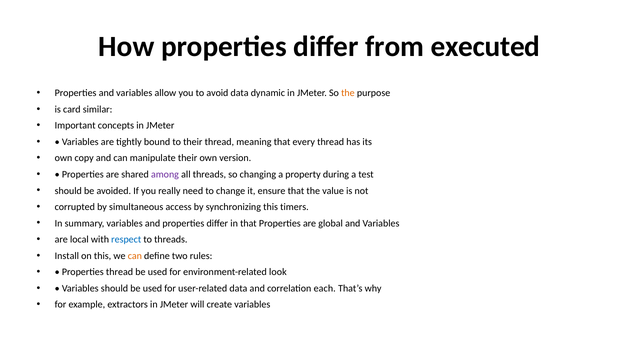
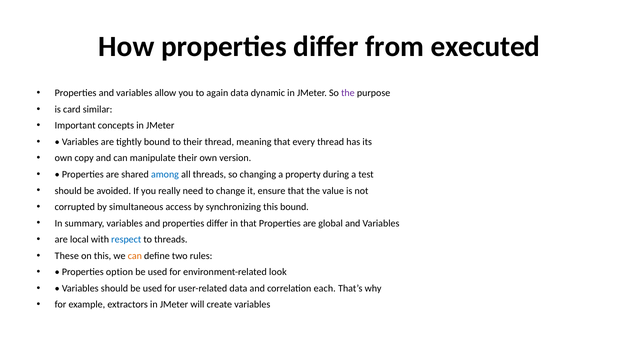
avoid: avoid -> again
the at (348, 93) colour: orange -> purple
among colour: purple -> blue
this timers: timers -> bound
Install: Install -> These
Properties thread: thread -> option
